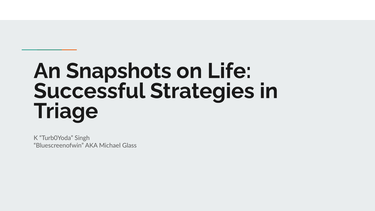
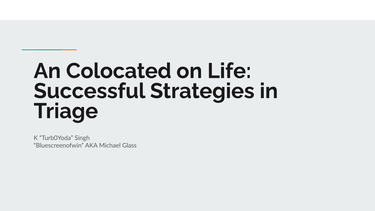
Snapshots: Snapshots -> Colocated
